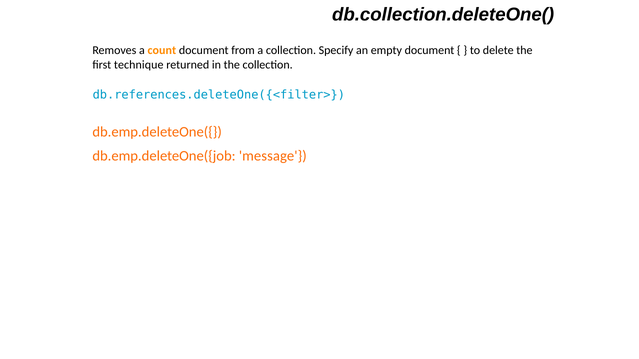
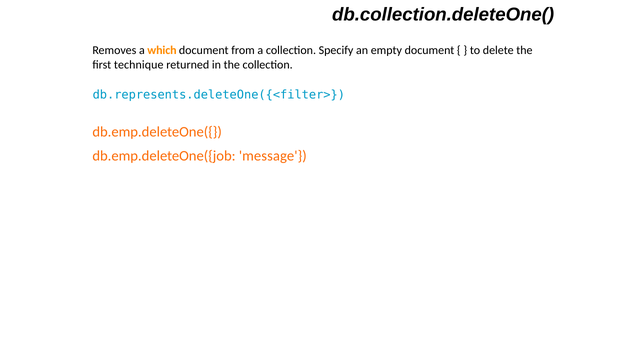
count: count -> which
db.references.deleteOne({<filter>: db.references.deleteOne({<filter> -> db.represents.deleteOne({<filter>
